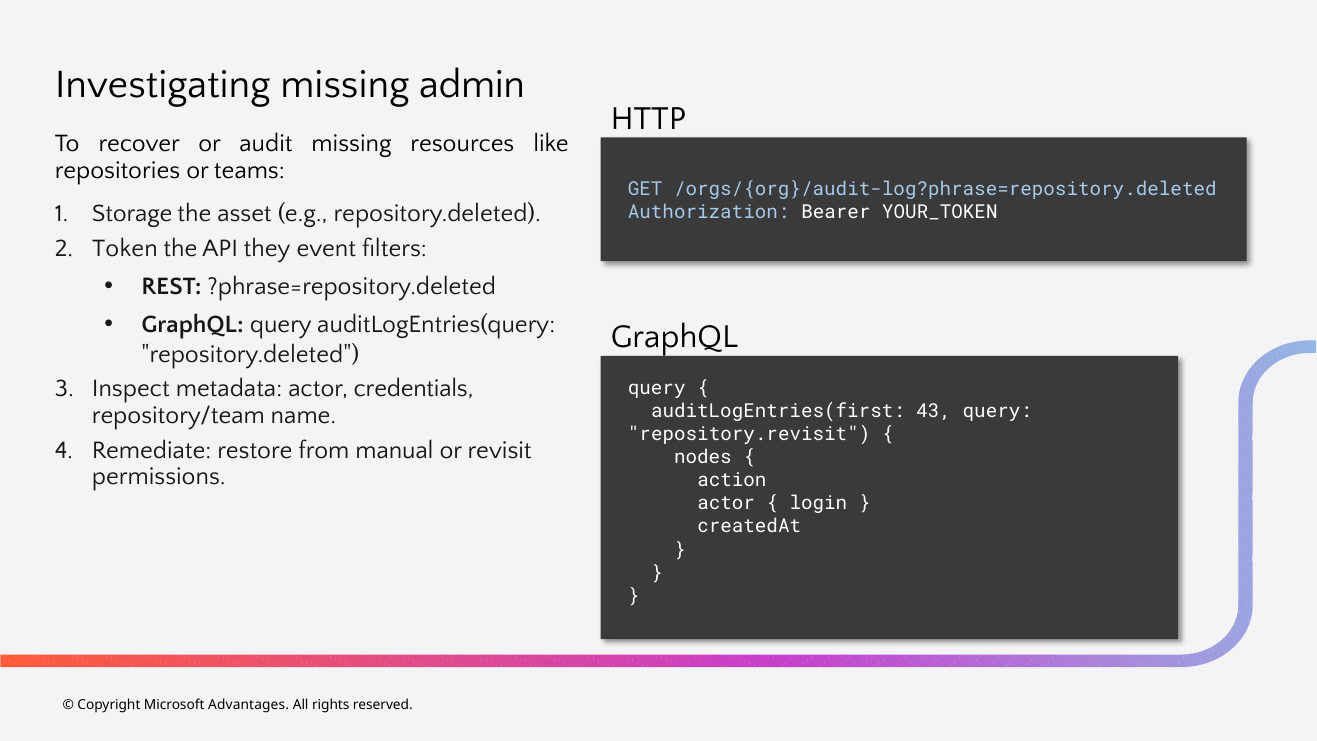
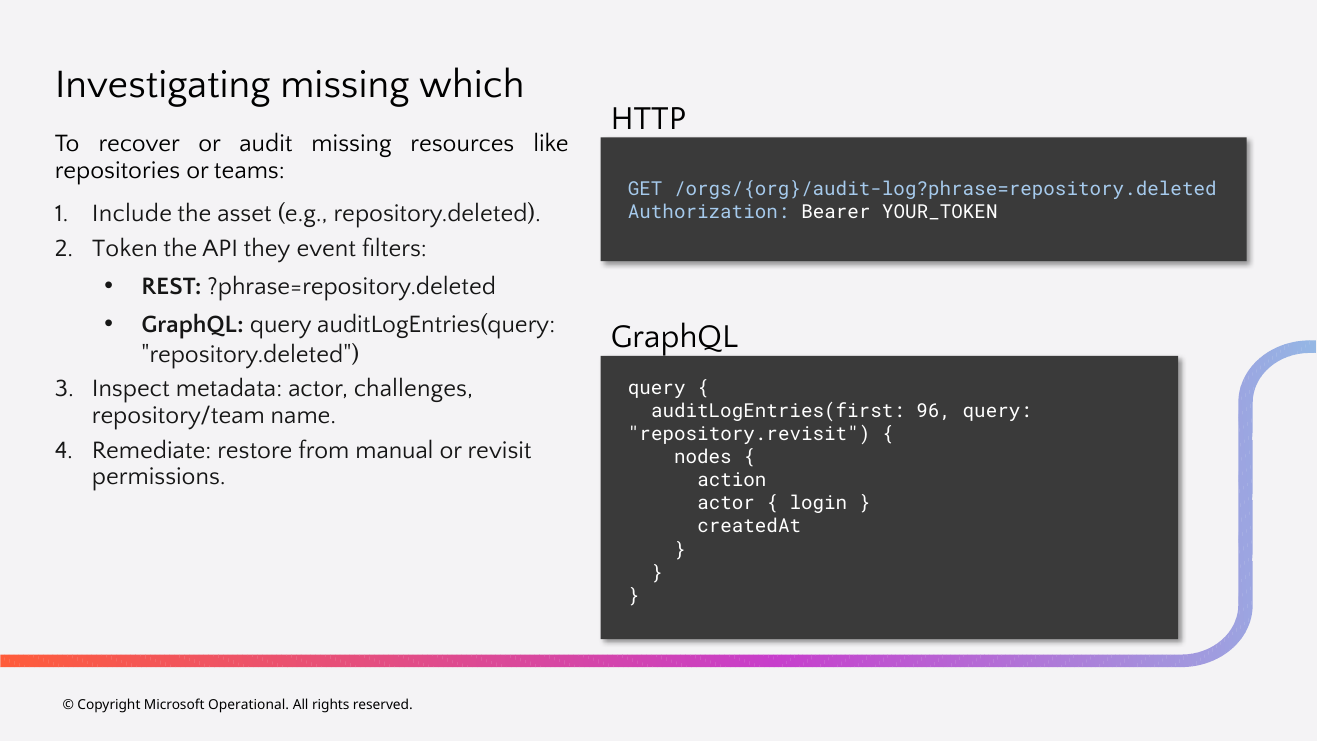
admin: admin -> which
Storage: Storage -> Include
credentials: credentials -> challenges
43: 43 -> 96
Advantages: Advantages -> Operational
